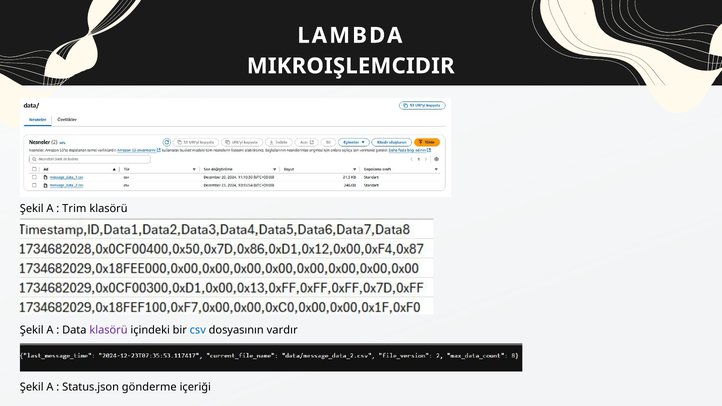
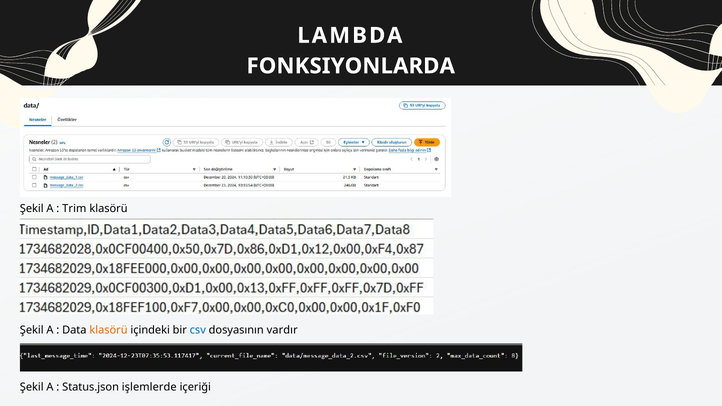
MIKROIŞLEMCIDIR: MIKROIŞLEMCIDIR -> FONKSIYONLARDA
klasörü at (109, 330) colour: purple -> orange
gönderme: gönderme -> işlemlerde
